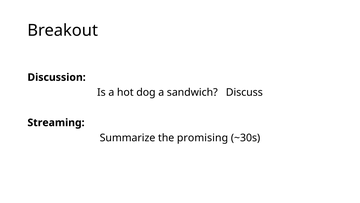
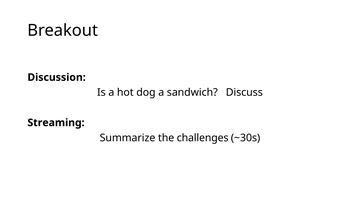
promising: promising -> challenges
